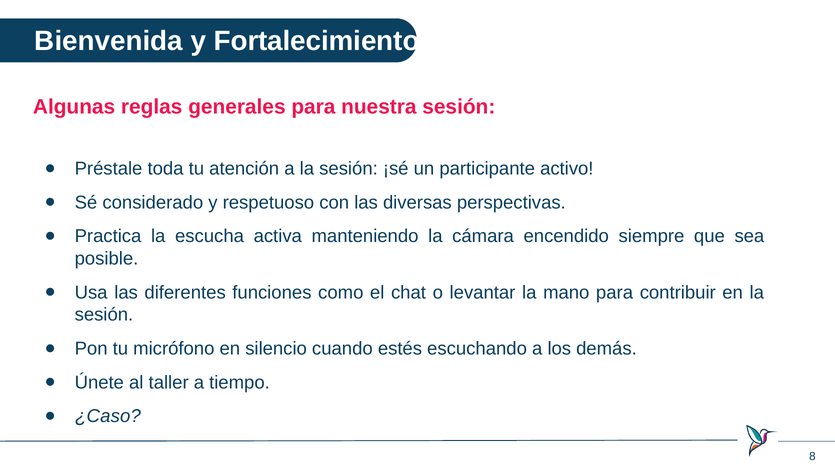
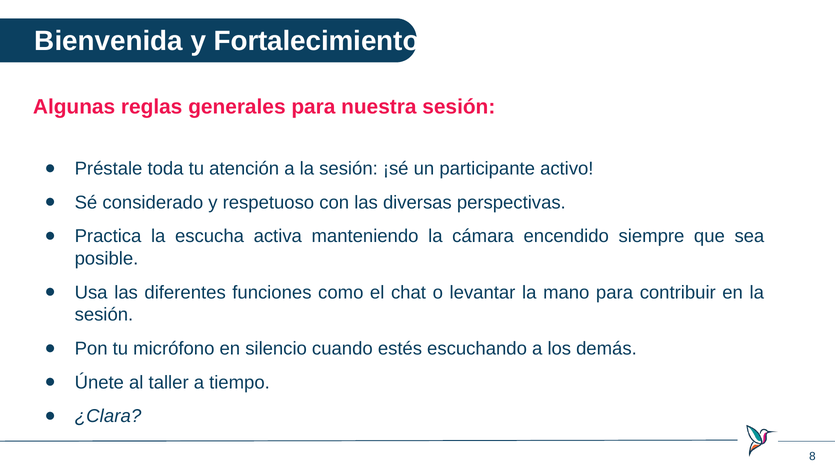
¿Caso: ¿Caso -> ¿Clara
